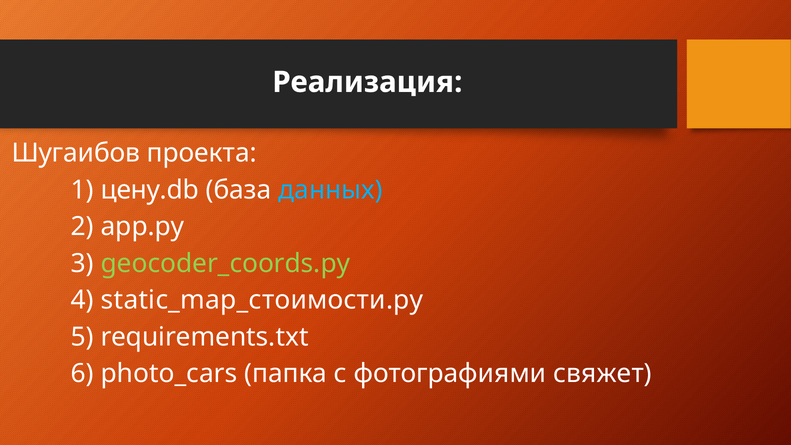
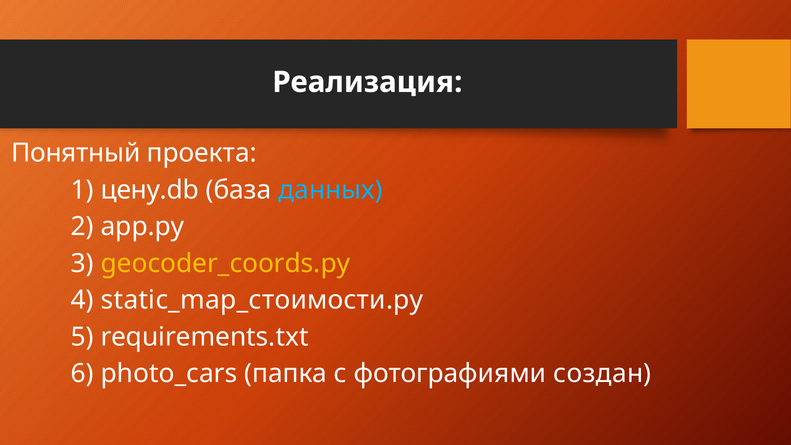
Шугаибов: Шугаибов -> Понятный
geocoder_coords.py colour: light green -> yellow
свяжет: свяжет -> создан
